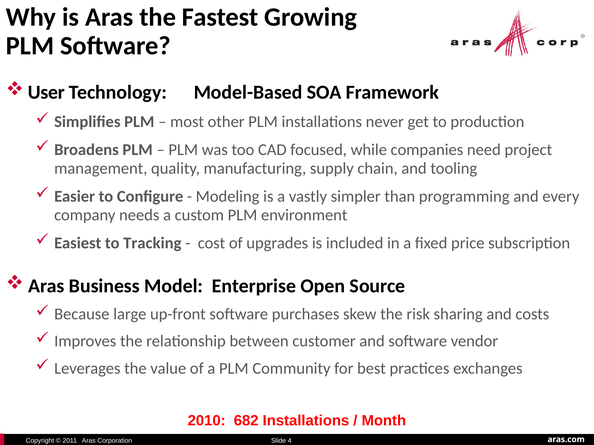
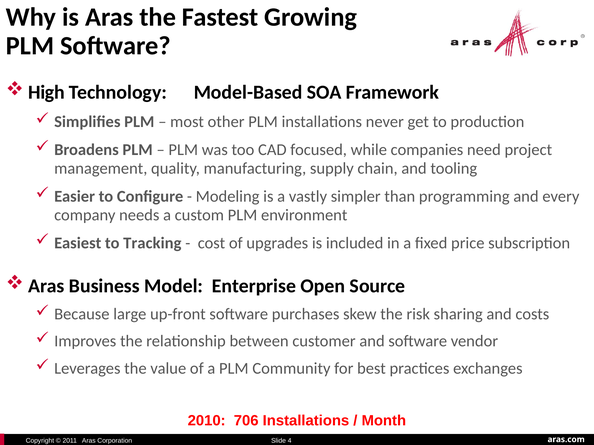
User: User -> High
682: 682 -> 706
